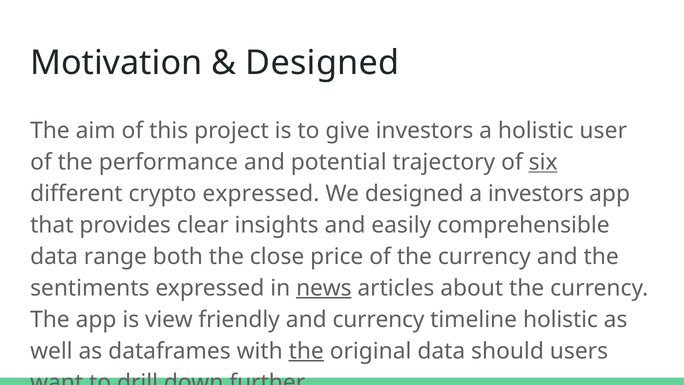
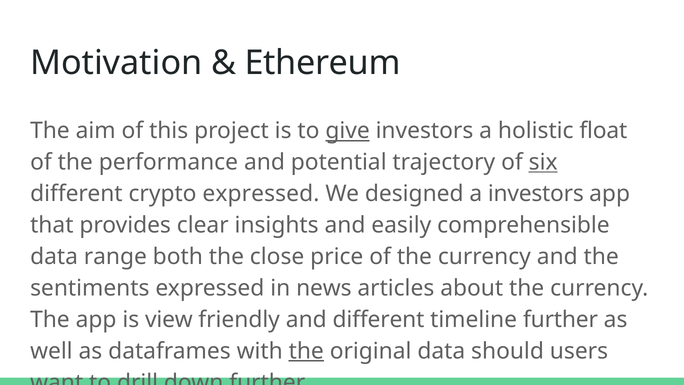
Designed at (322, 63): Designed -> Ethereum
give underline: none -> present
user: user -> float
news underline: present -> none
and currency: currency -> different
timeline holistic: holistic -> further
